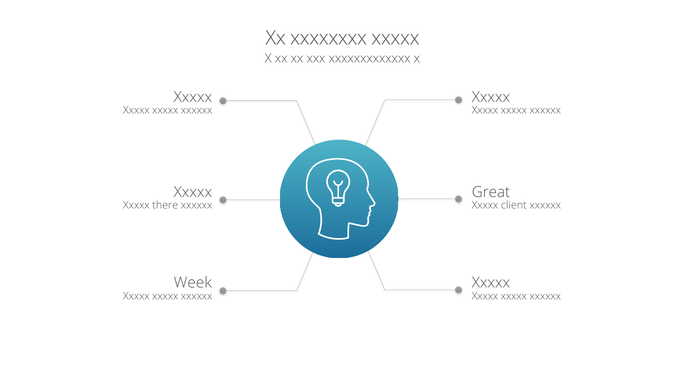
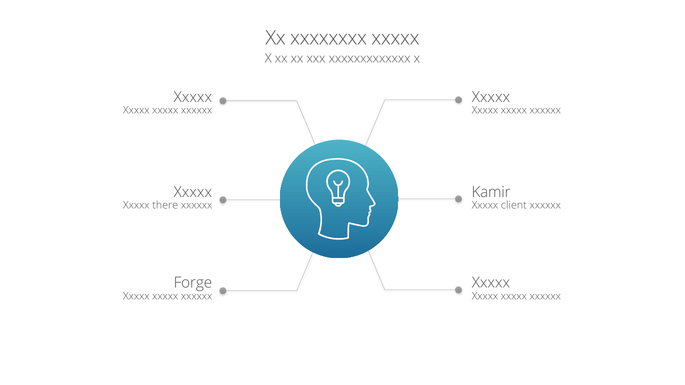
Great: Great -> Kamir
Week: Week -> Forge
